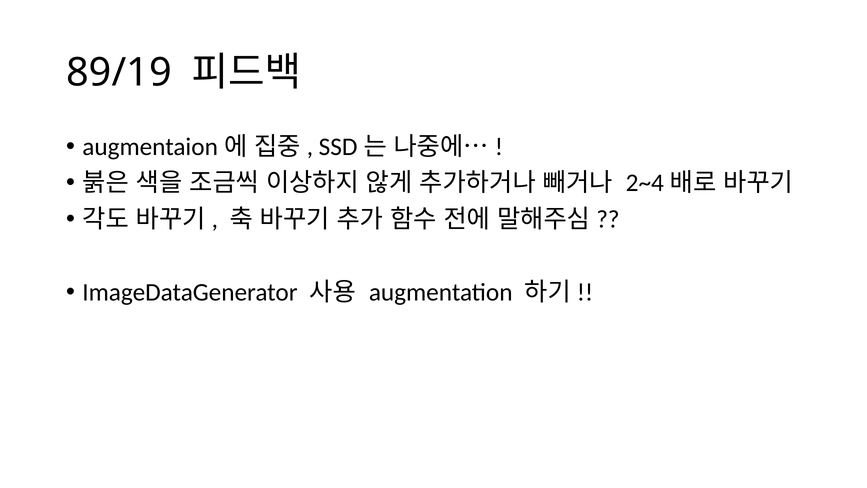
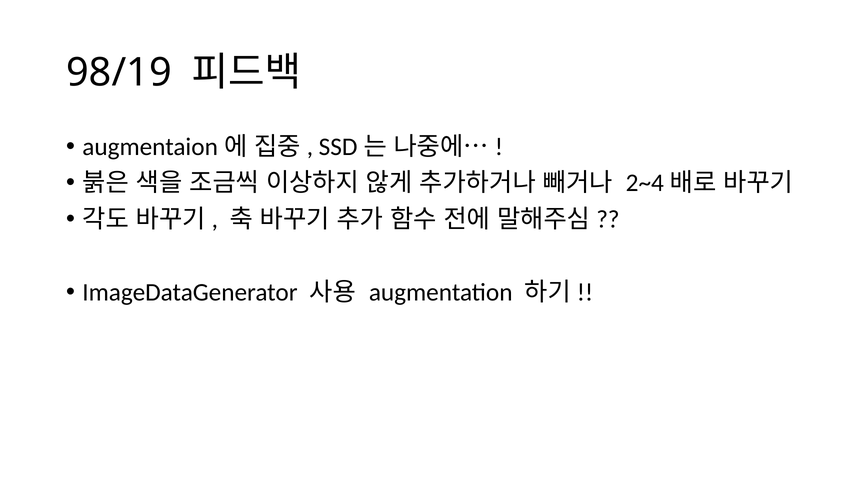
89/19: 89/19 -> 98/19
